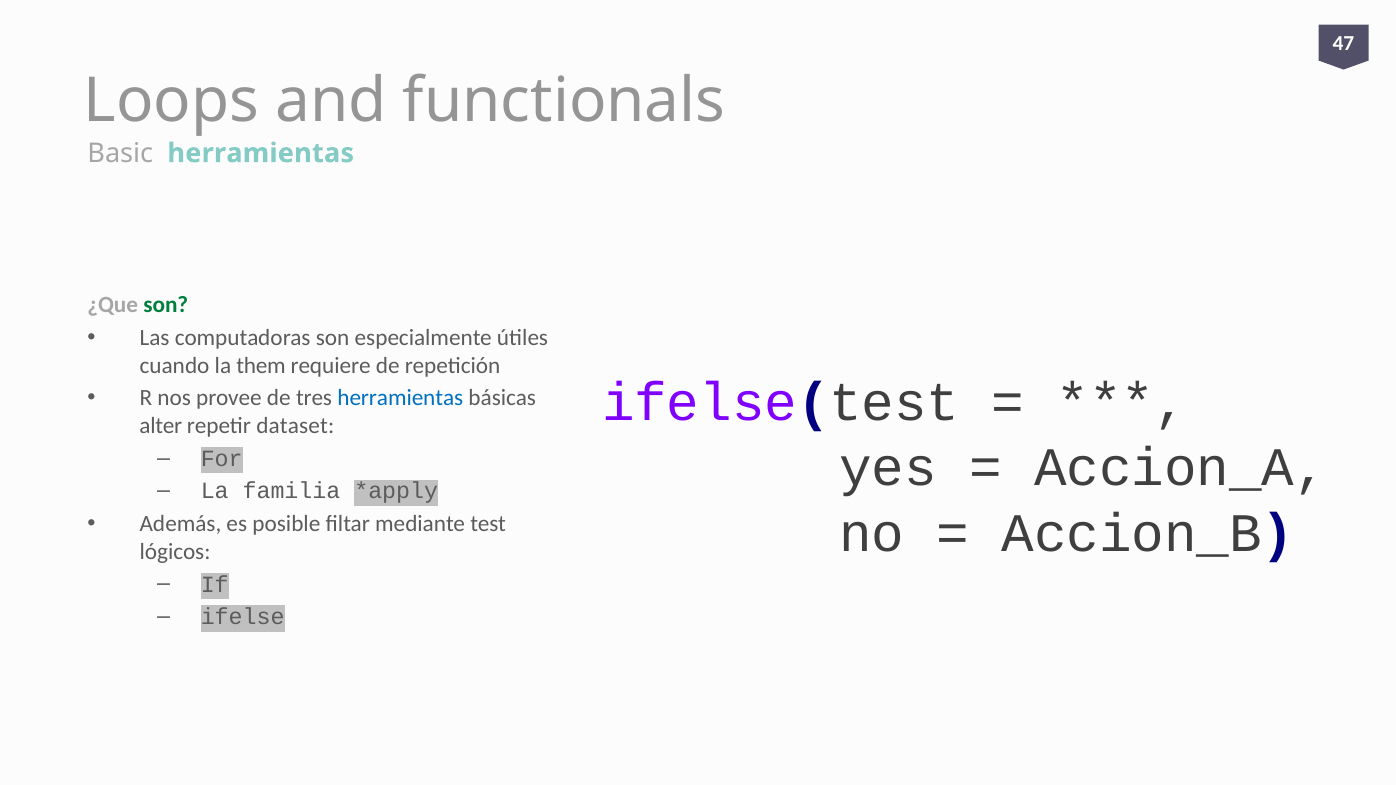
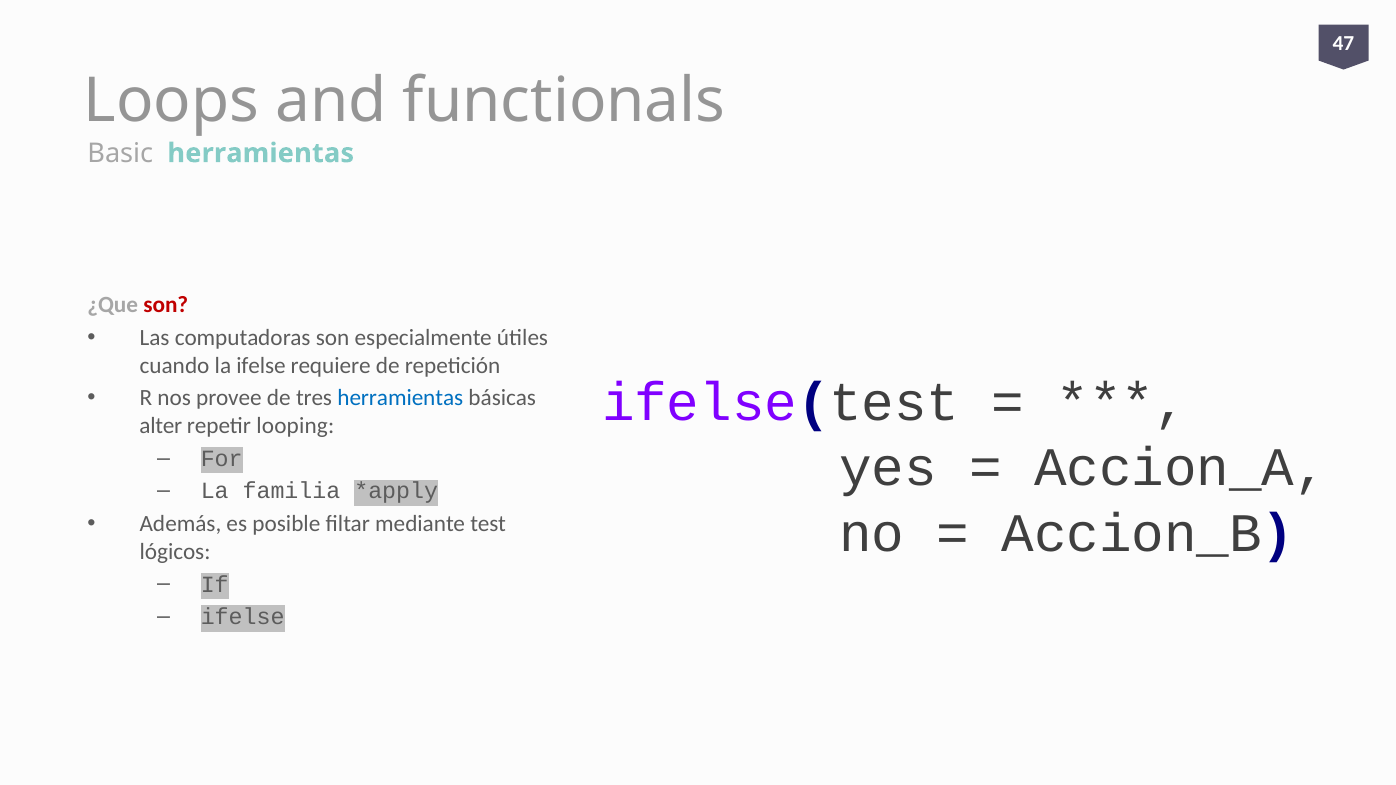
son at (166, 305) colour: green -> red
la them: them -> ifelse
dataset: dataset -> looping
